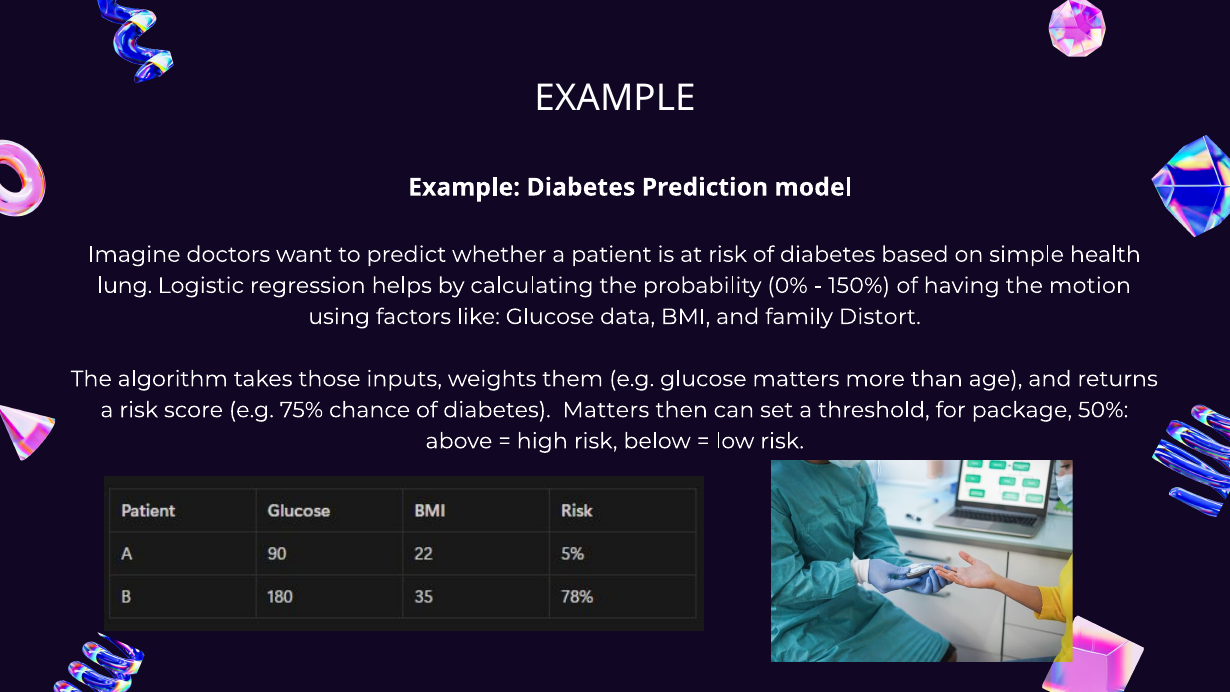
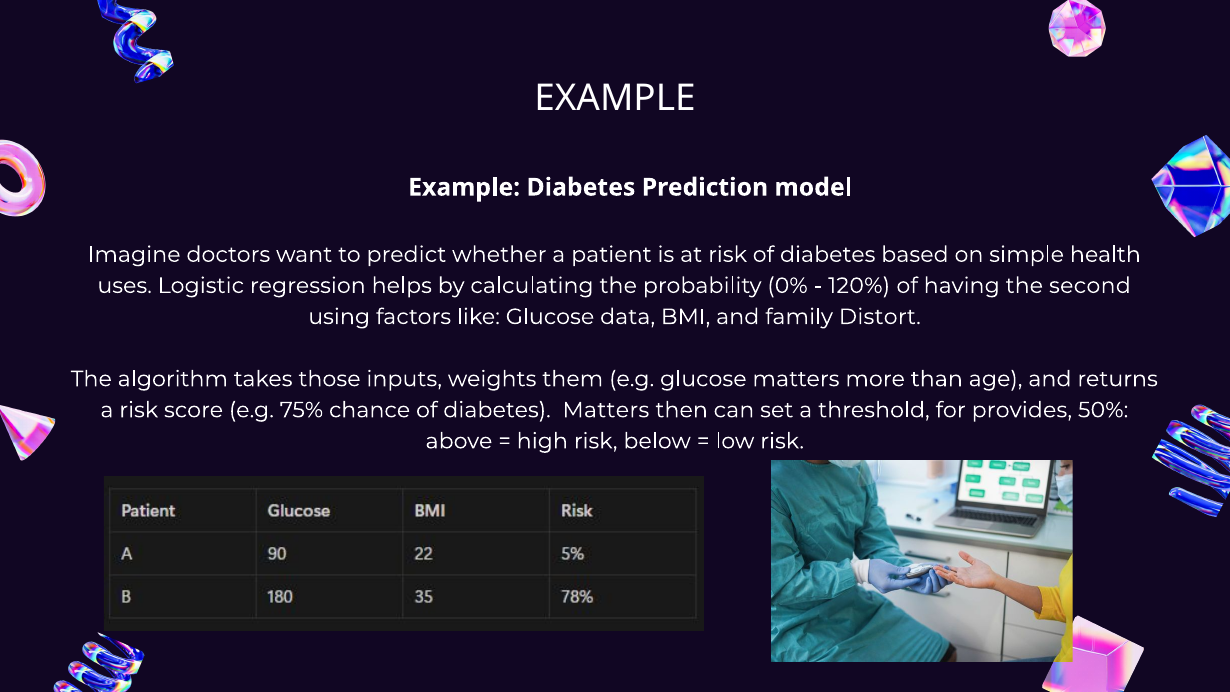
lung: lung -> uses
150%: 150% -> 120%
motion: motion -> second
package: package -> provides
